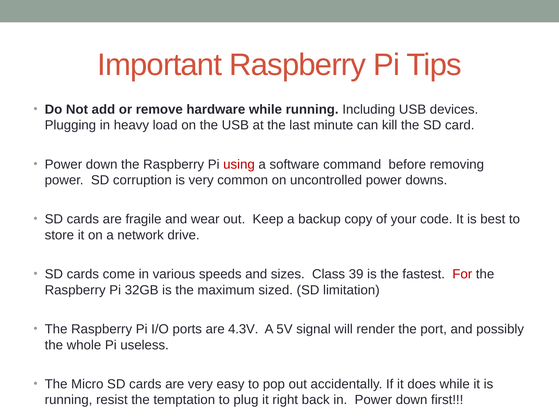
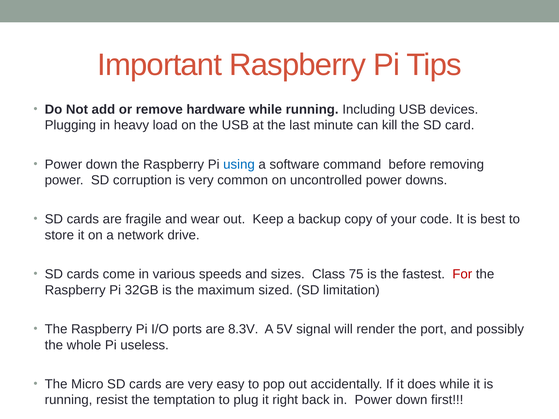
using colour: red -> blue
39: 39 -> 75
4.3V: 4.3V -> 8.3V
